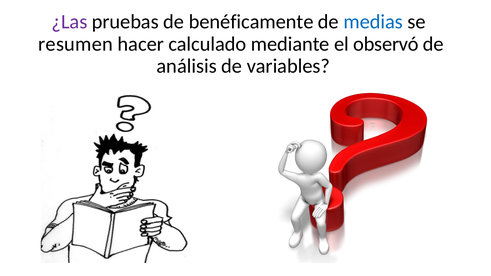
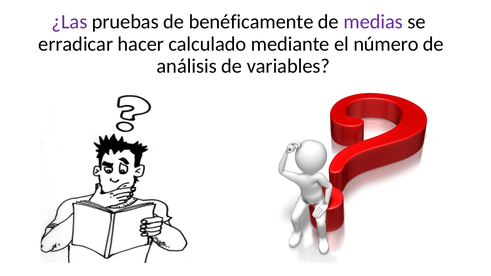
medias colour: blue -> purple
resumen: resumen -> erradicar
observó: observó -> número
